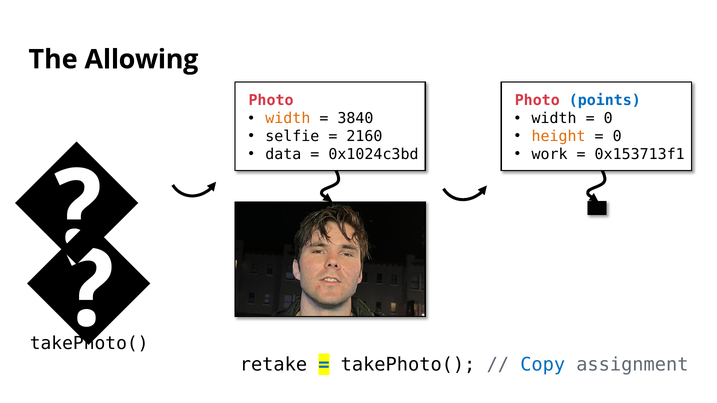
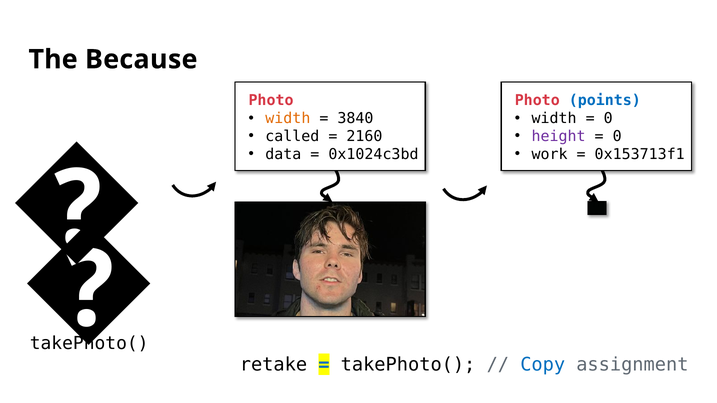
Allowing: Allowing -> Because
selfie: selfie -> called
height colour: orange -> purple
